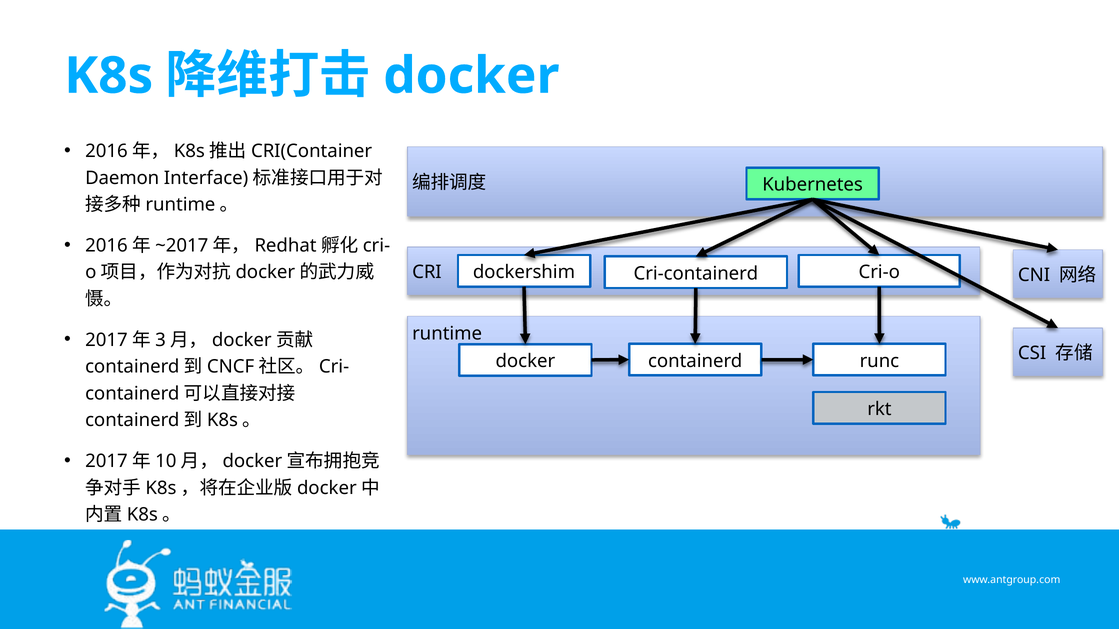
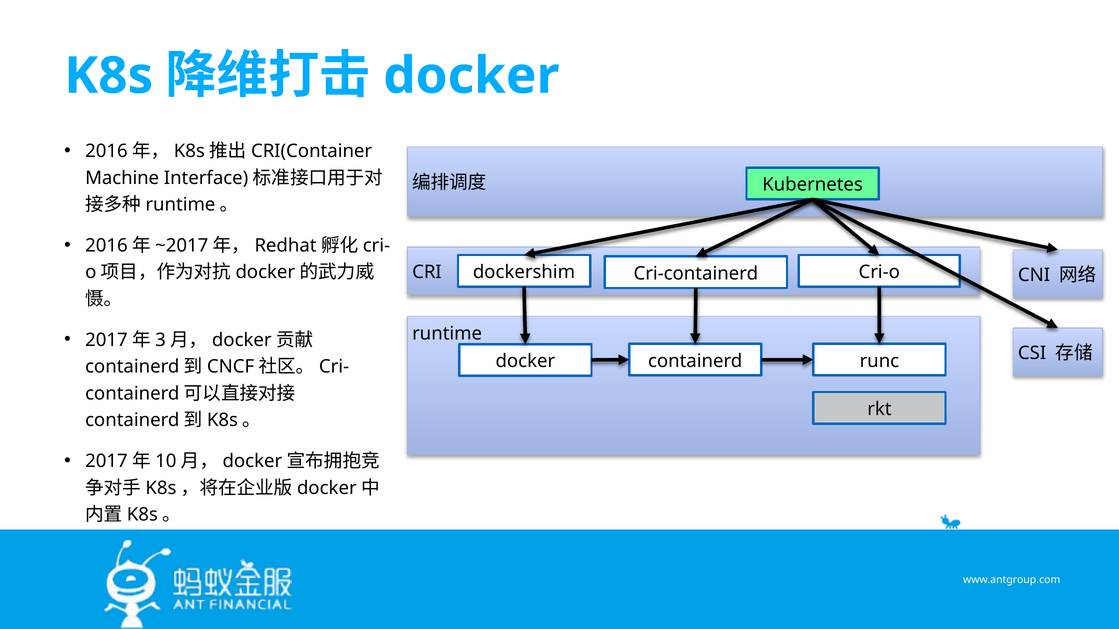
Daemon: Daemon -> Machine
